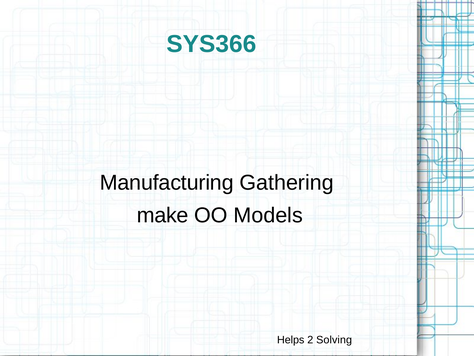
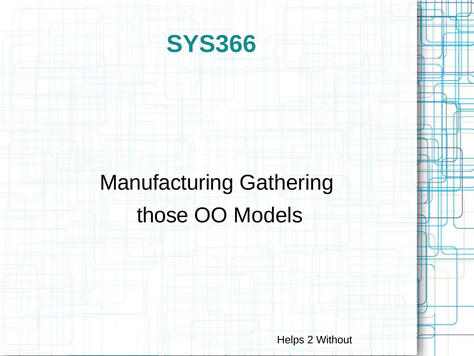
make: make -> those
Solving: Solving -> Without
